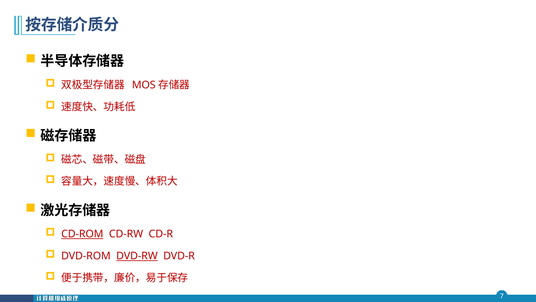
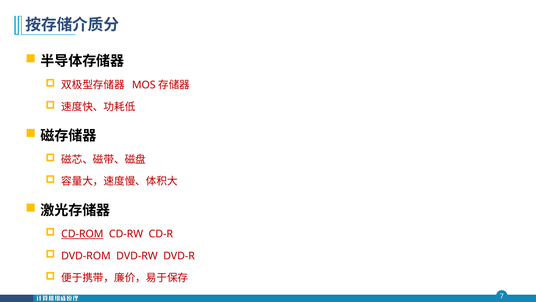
DVD-RW underline: present -> none
